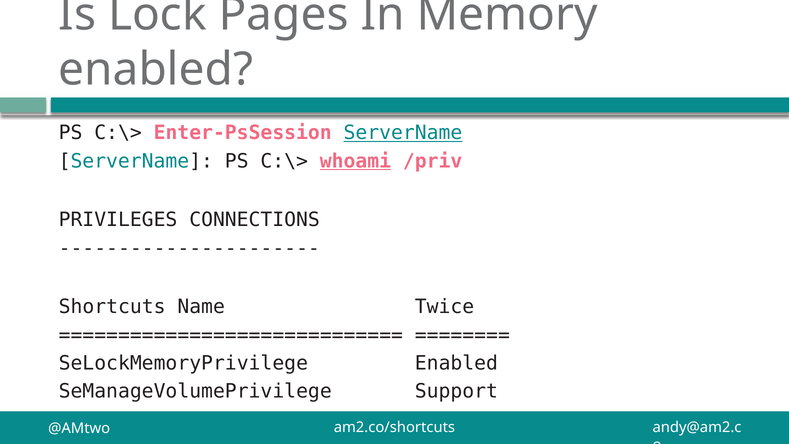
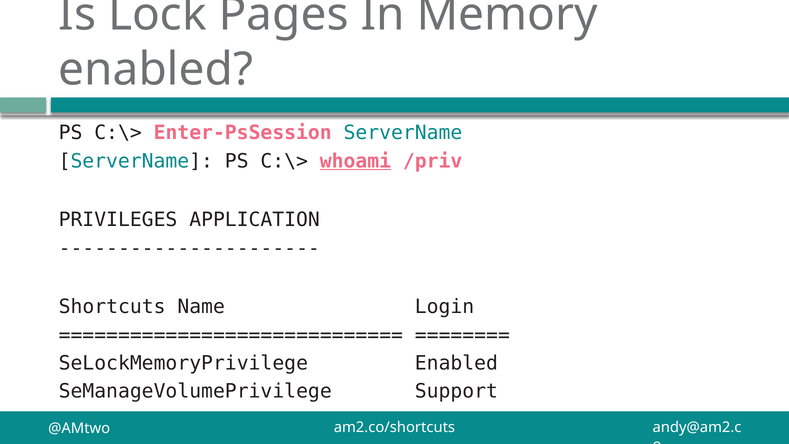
ServerName at (403, 133) underline: present -> none
CONNECTIONS: CONNECTIONS -> APPLICATION
Twice: Twice -> Login
